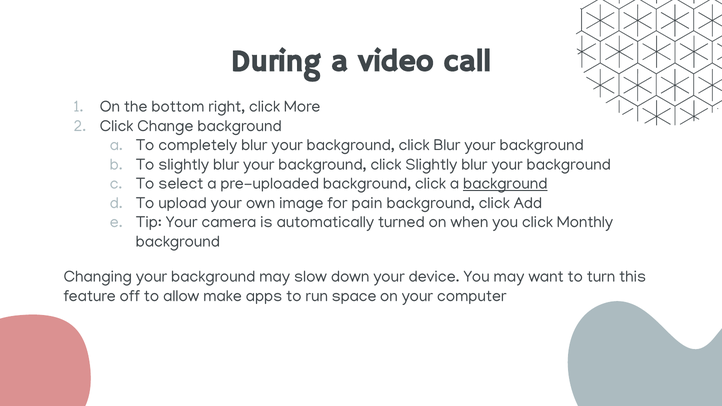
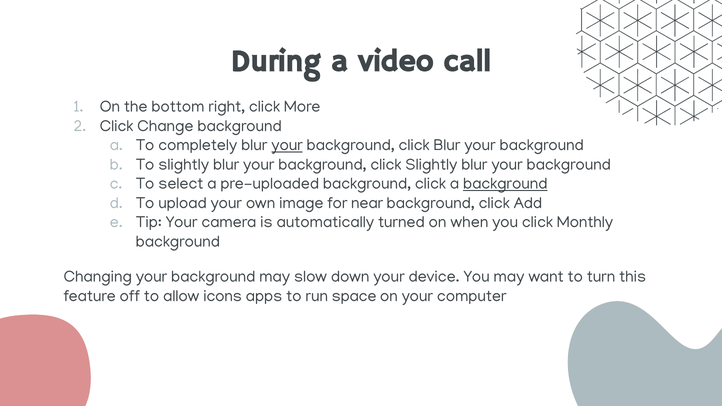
your at (287, 145) underline: none -> present
pain: pain -> near
make: make -> icons
